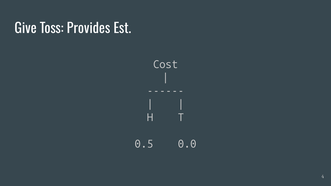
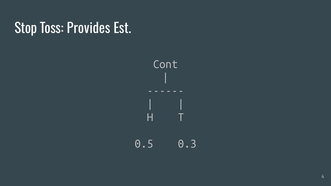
Give: Give -> Stop
Cost: Cost -> Cont
0.0: 0.0 -> 0.3
